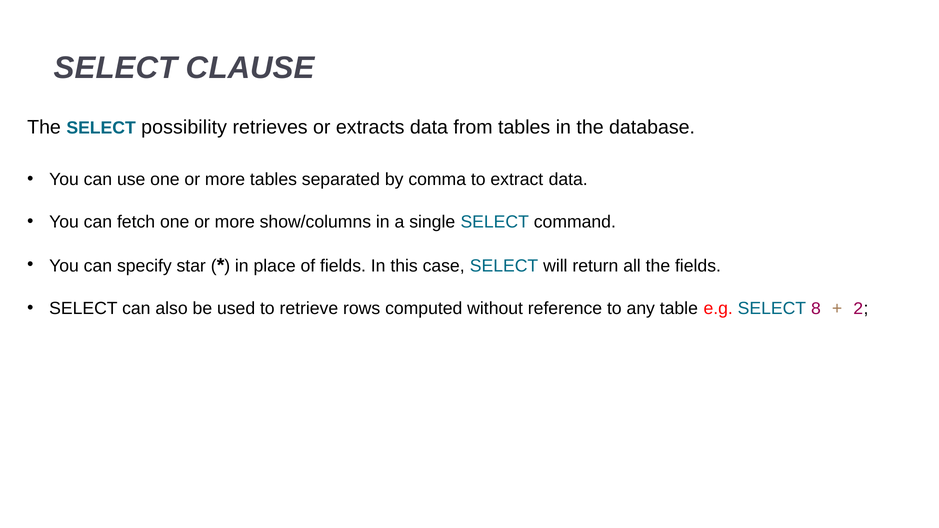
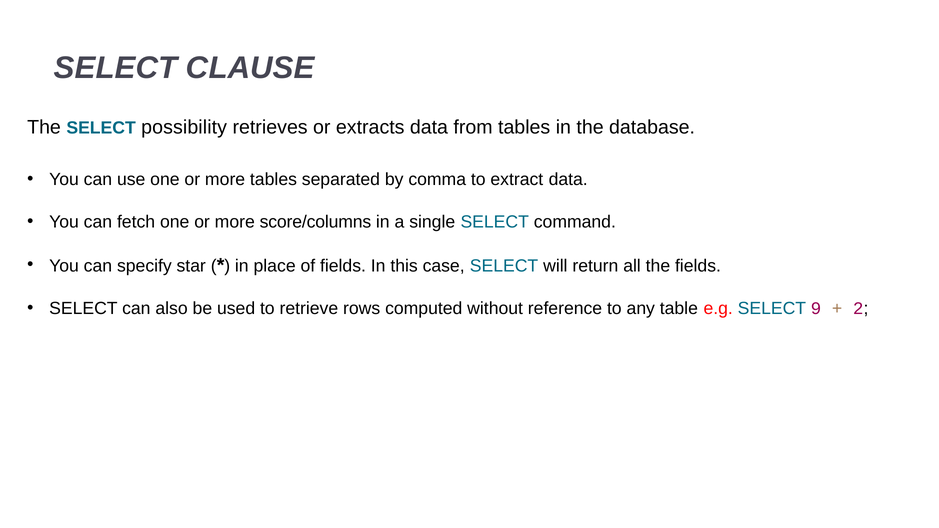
show/columns: show/columns -> score/columns
8: 8 -> 9
